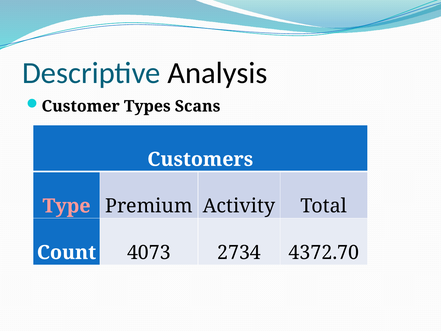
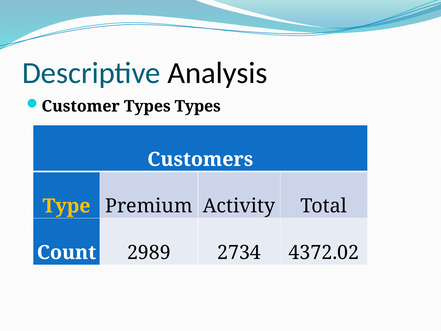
Types Scans: Scans -> Types
Type colour: pink -> yellow
4073: 4073 -> 2989
4372.70: 4372.70 -> 4372.02
